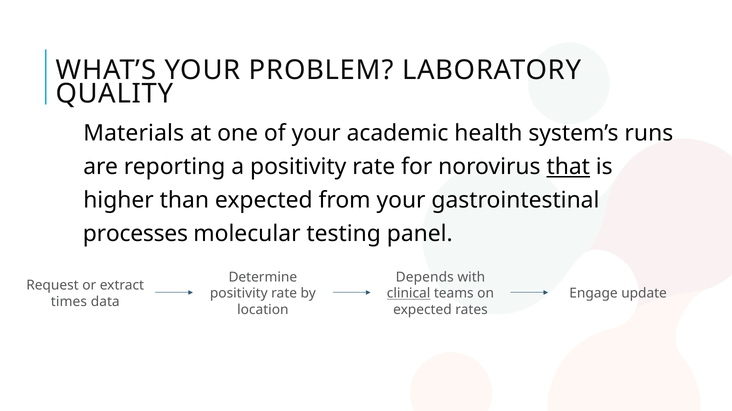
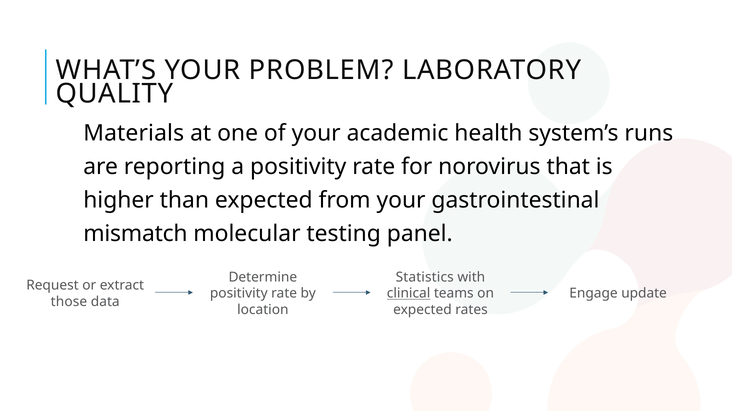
that underline: present -> none
processes: processes -> mismatch
Depends: Depends -> Statistics
times: times -> those
